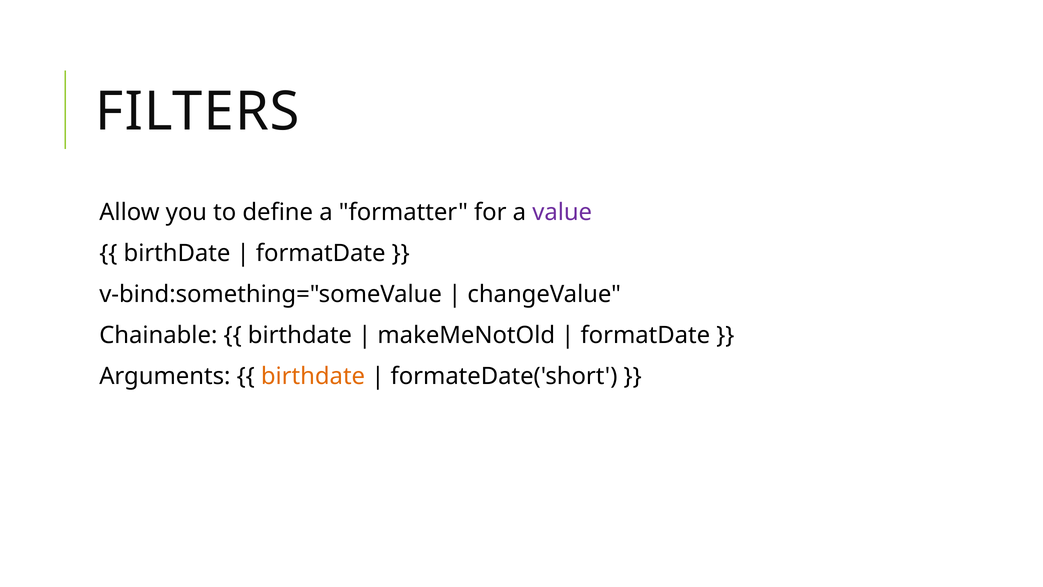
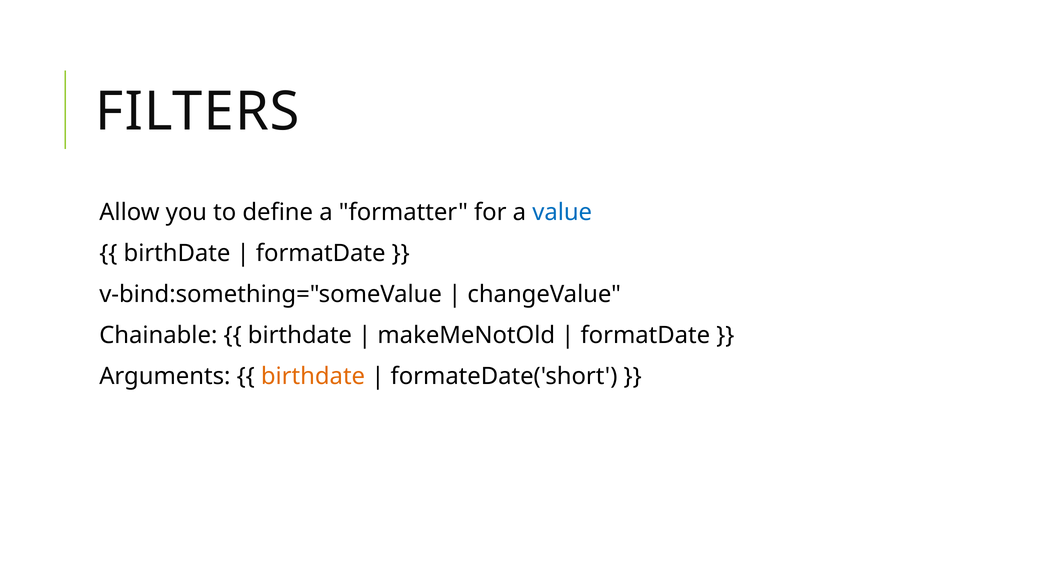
value colour: purple -> blue
